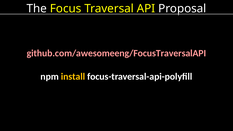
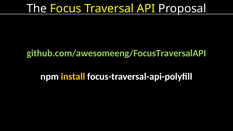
github.com/awesomeeng/FocusTraversalAPI colour: pink -> light green
